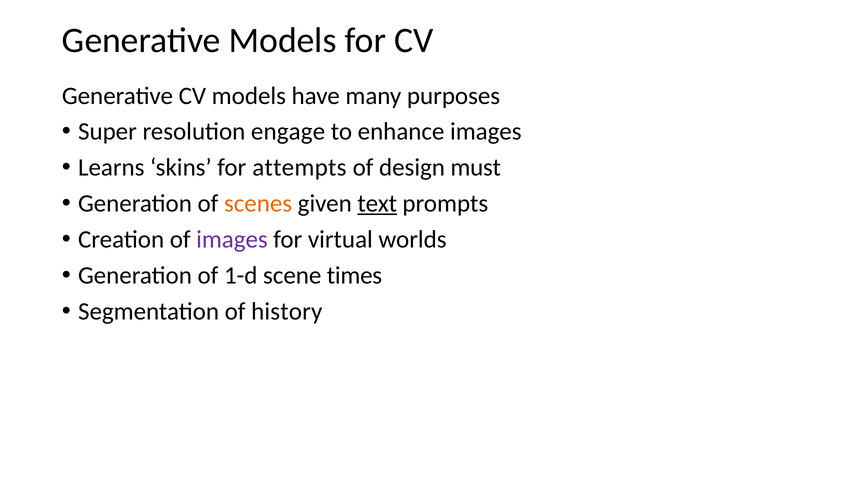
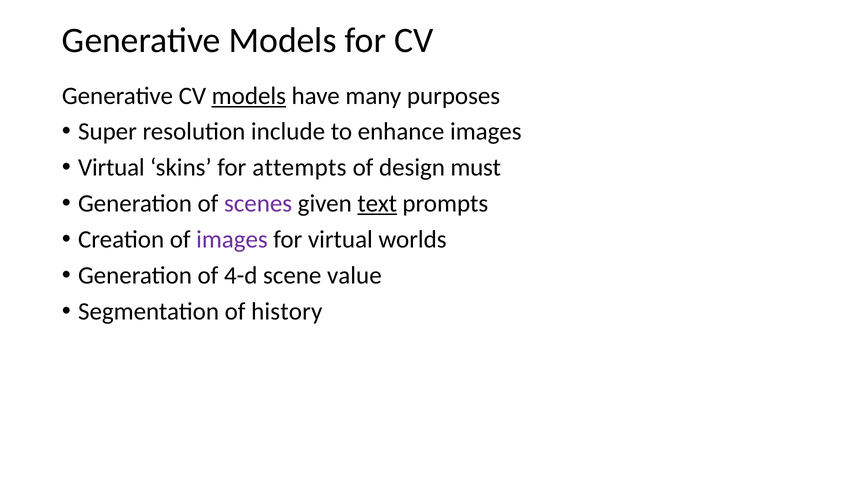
models at (249, 96) underline: none -> present
engage: engage -> include
Learns at (111, 168): Learns -> Virtual
scenes colour: orange -> purple
1-d: 1-d -> 4-d
times: times -> value
